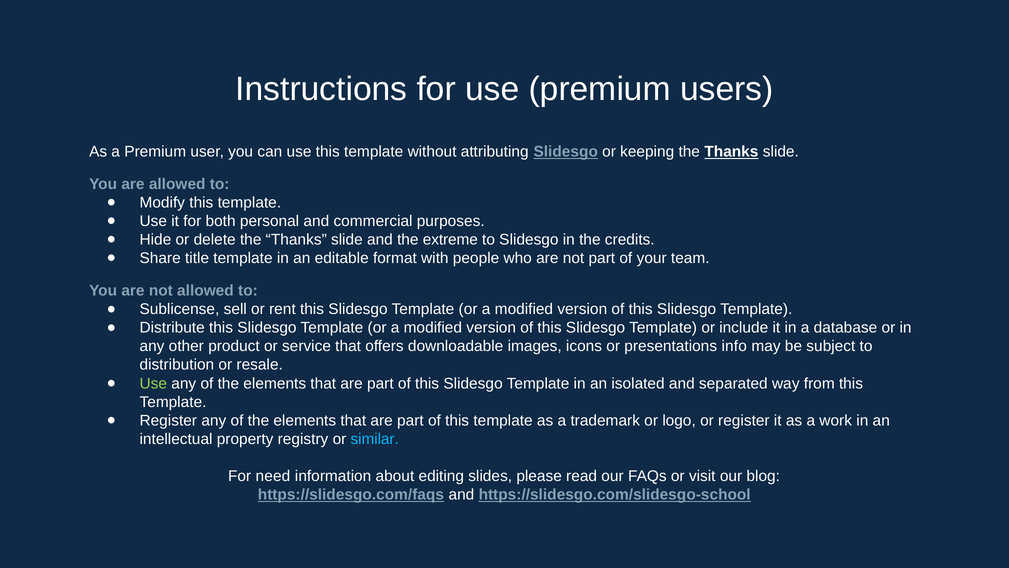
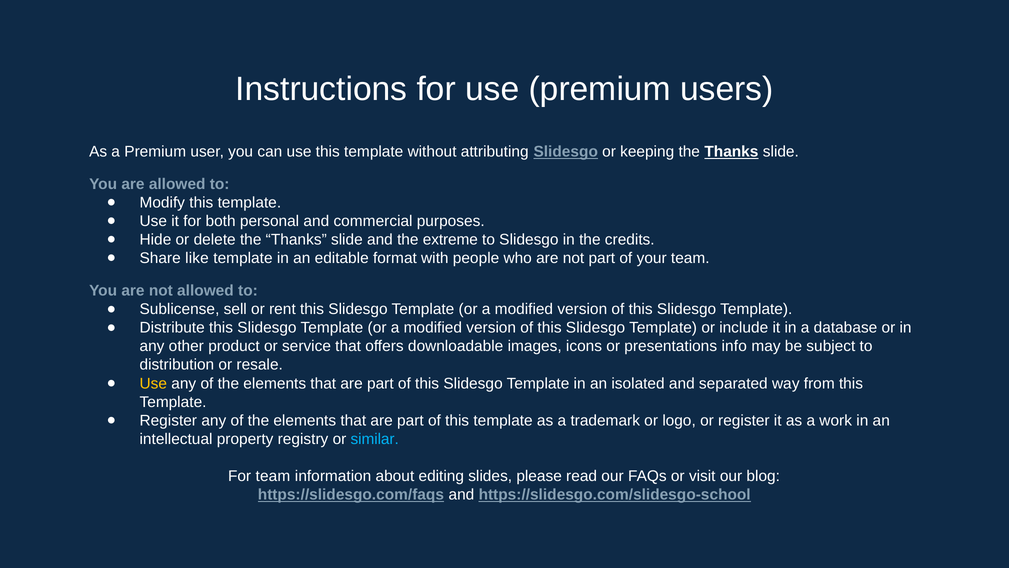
title: title -> like
Use at (153, 383) colour: light green -> yellow
For need: need -> team
